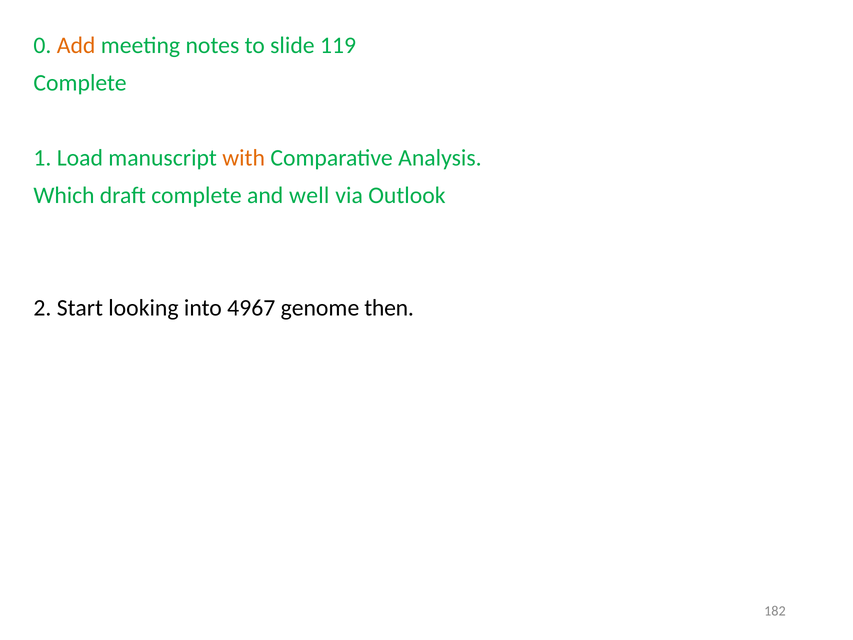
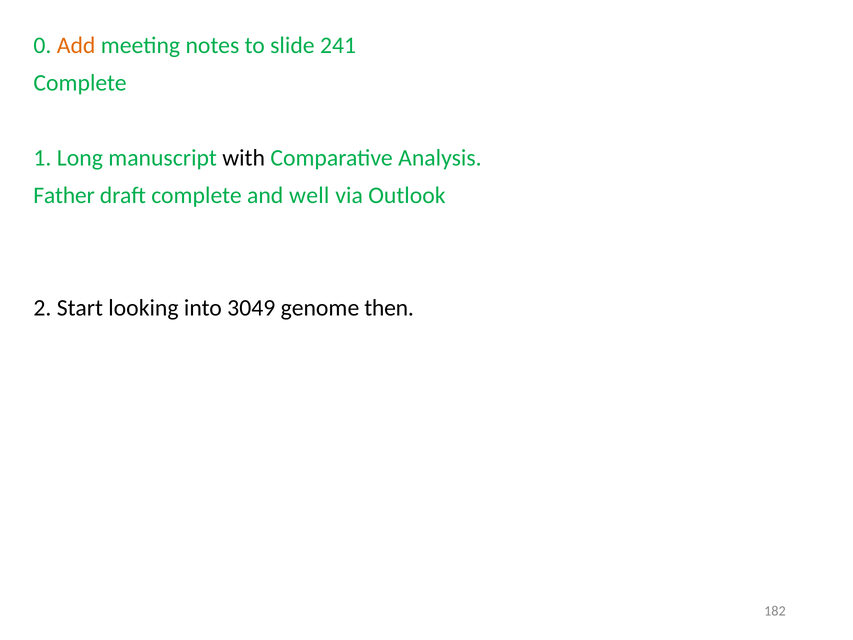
119: 119 -> 241
Load: Load -> Long
with colour: orange -> black
Which: Which -> Father
4967: 4967 -> 3049
